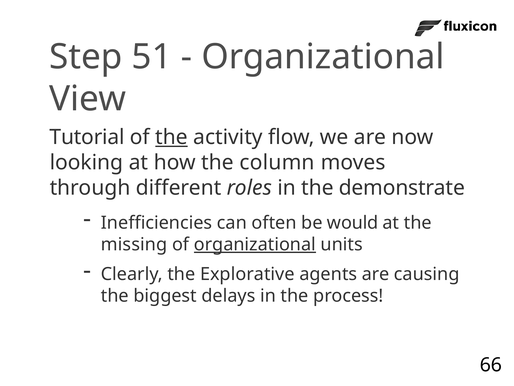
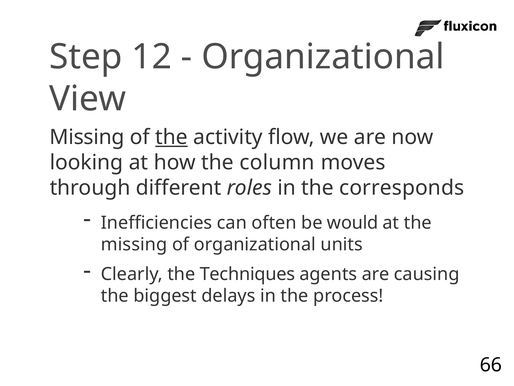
51: 51 -> 12
Tutorial at (87, 137): Tutorial -> Missing
demonstrate: demonstrate -> corresponds
organizational at (255, 244) underline: present -> none
Explorative: Explorative -> Techniques
